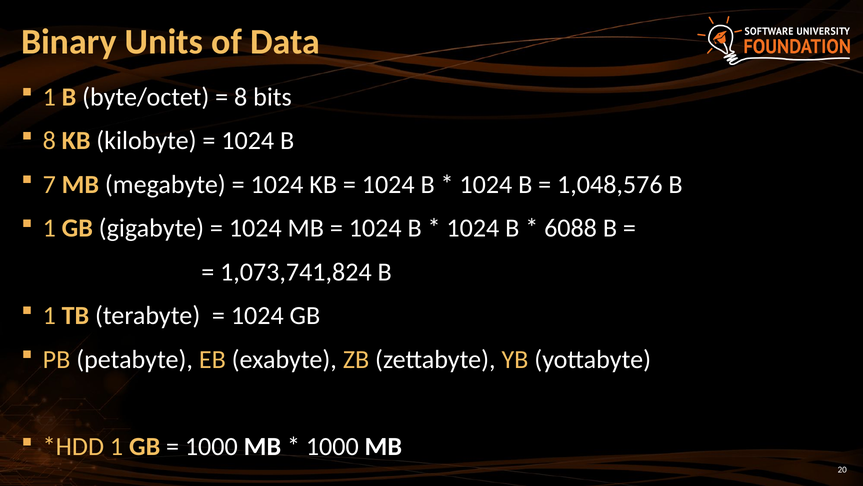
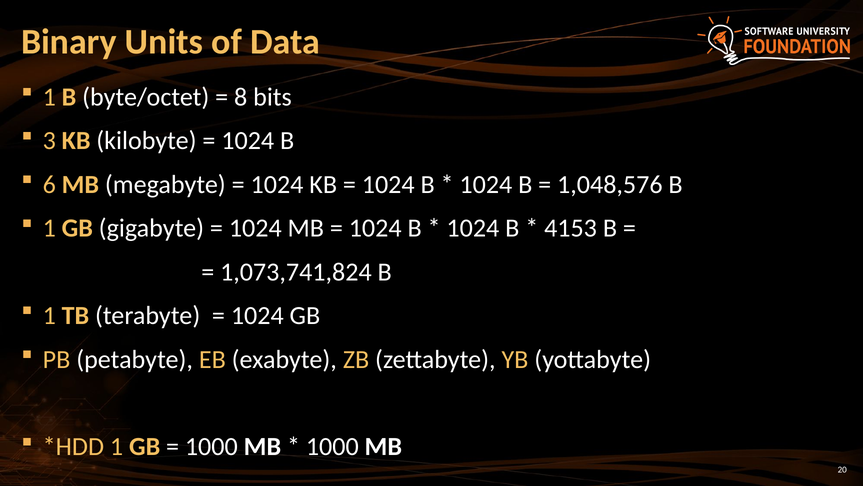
8 at (49, 141): 8 -> 3
7: 7 -> 6
6088: 6088 -> 4153
